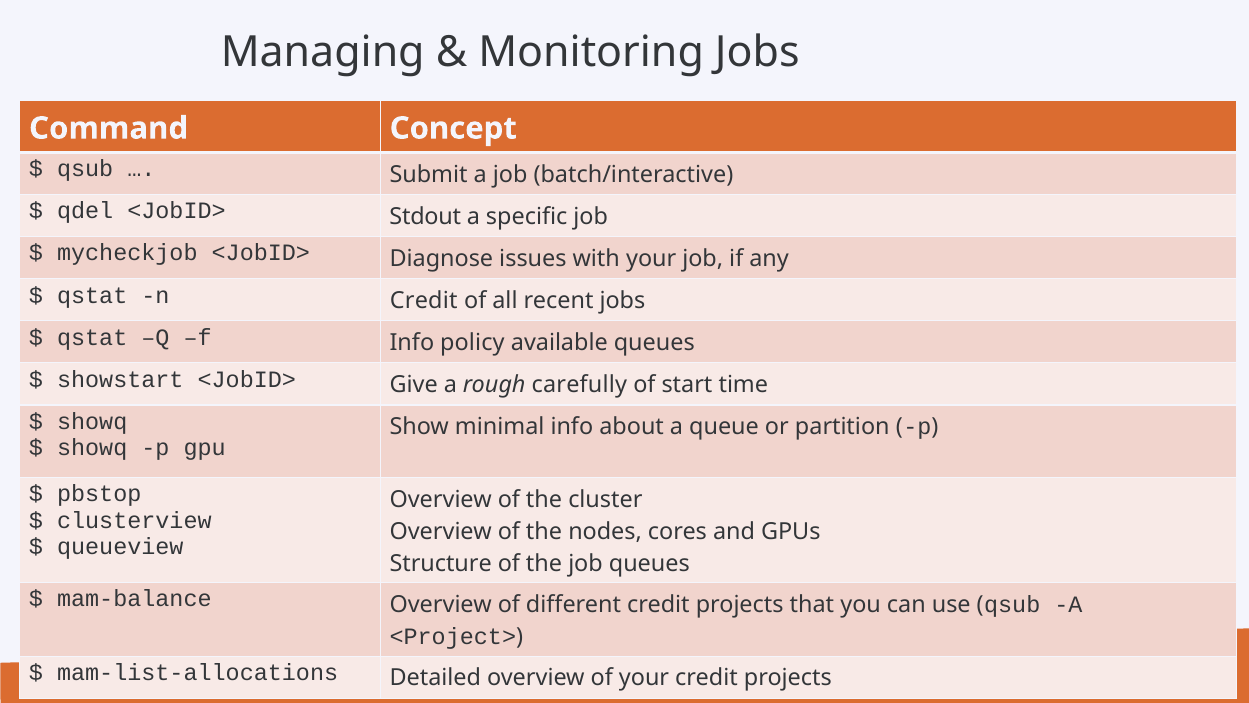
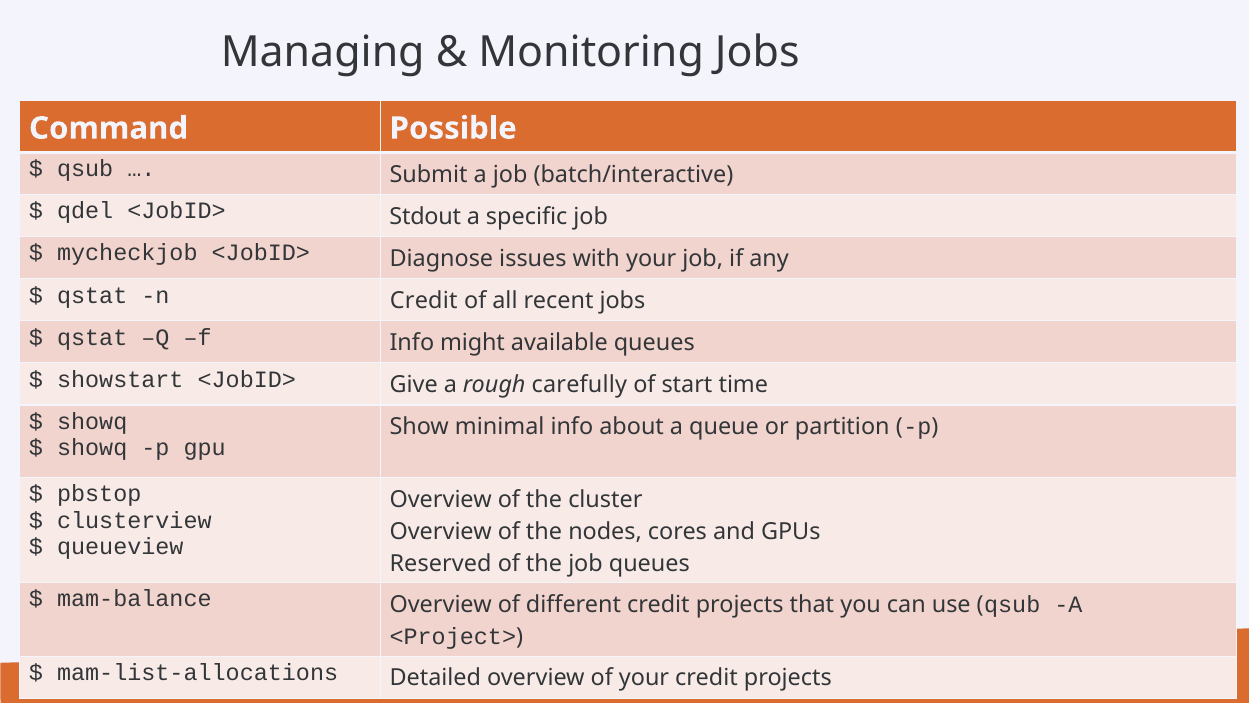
Concept: Concept -> Possible
policy: policy -> might
Structure: Structure -> Reserved
